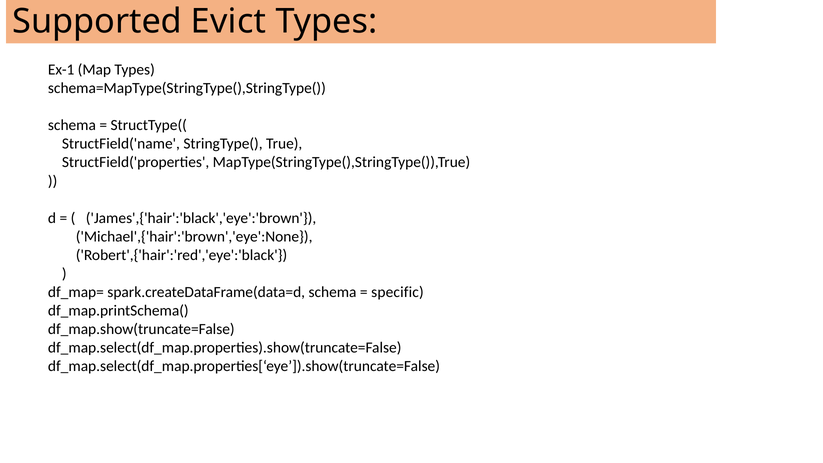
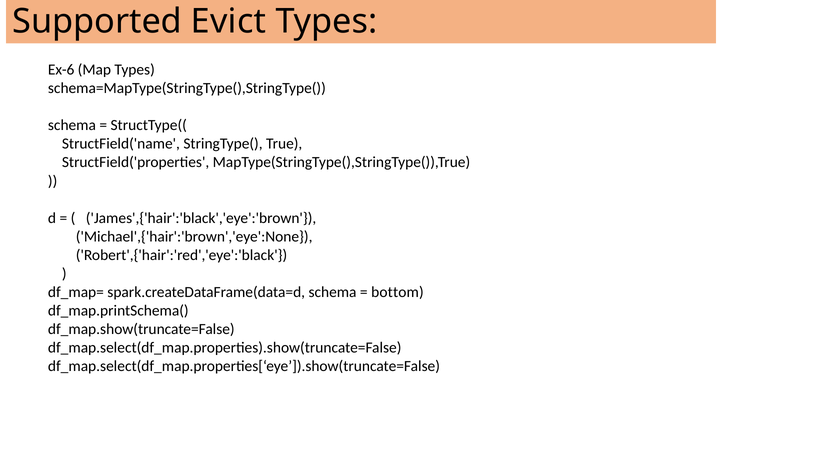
Ex-1: Ex-1 -> Ex-6
specific: specific -> bottom
